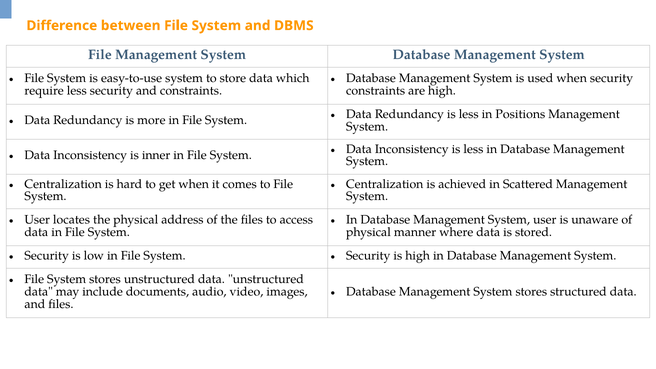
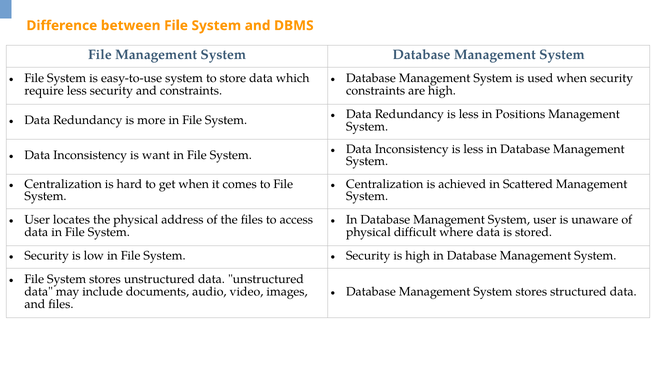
inner: inner -> want
manner: manner -> difficult
